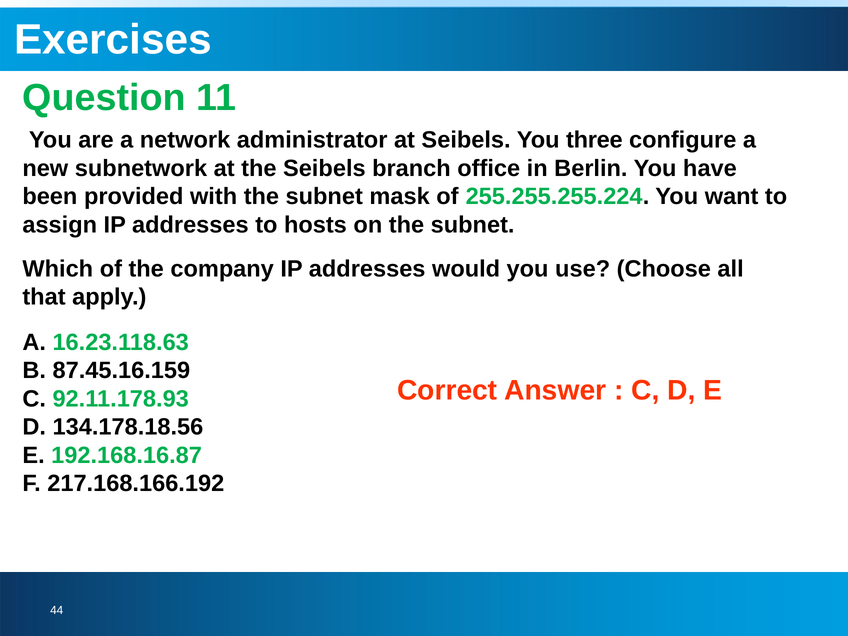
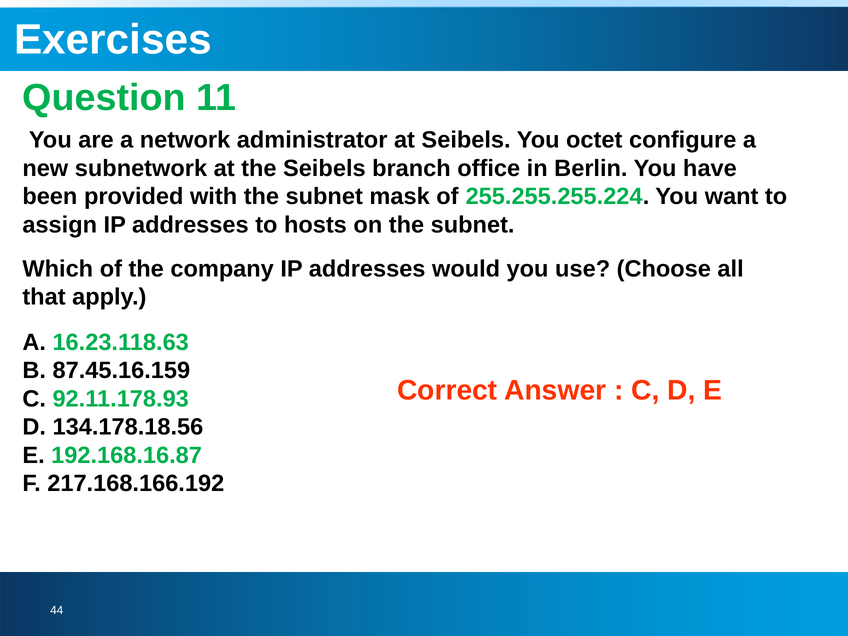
three: three -> octet
